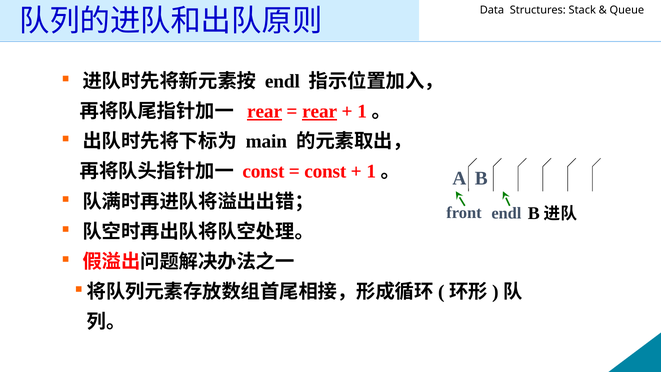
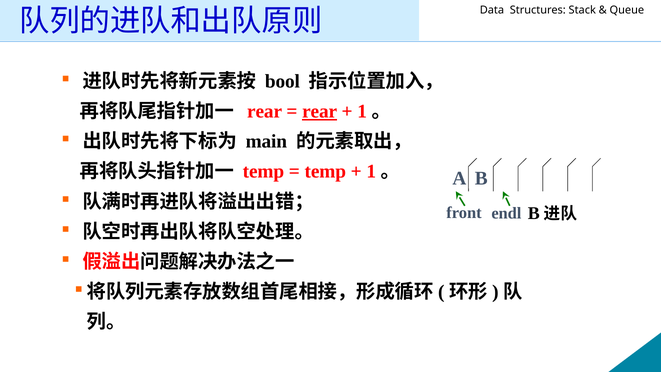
endl at (282, 81): endl -> bool
rear at (265, 111) underline: present -> none
const at (263, 171): const -> temp
const at (325, 171): const -> temp
